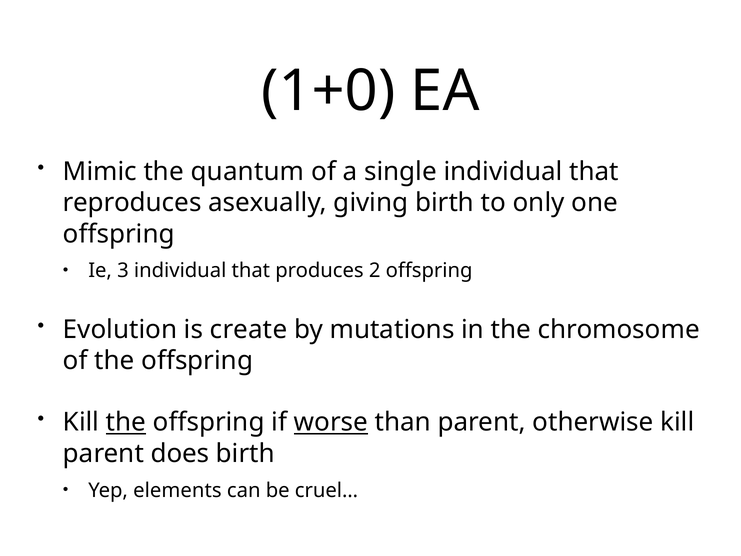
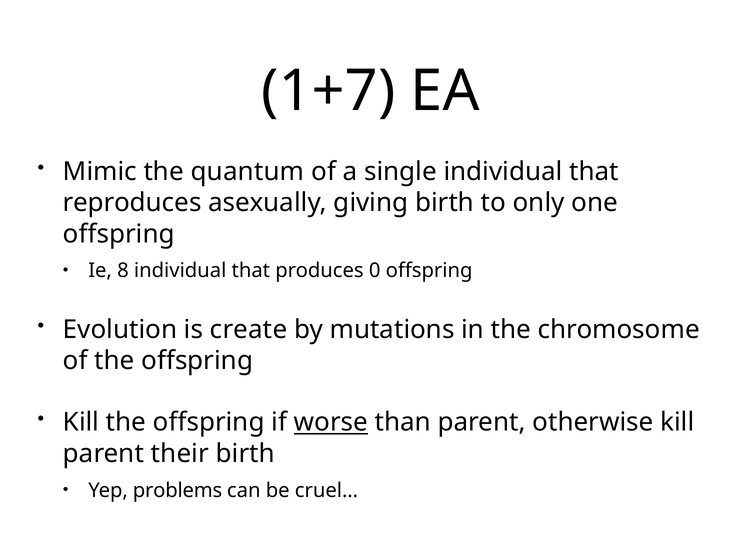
1+0: 1+0 -> 1+7
3: 3 -> 8
2: 2 -> 0
the at (126, 422) underline: present -> none
does: does -> their
elements: elements -> problems
